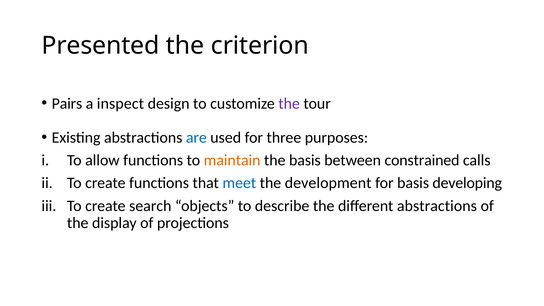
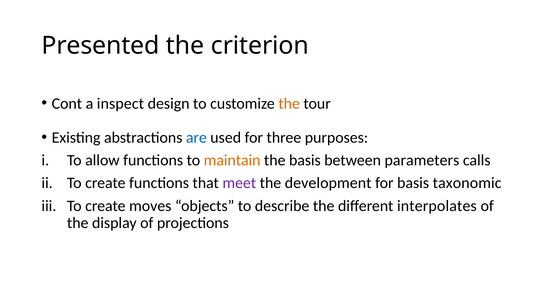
Pairs: Pairs -> Cont
the at (289, 104) colour: purple -> orange
constrained: constrained -> parameters
meet colour: blue -> purple
developing: developing -> taxonomic
search: search -> moves
different abstractions: abstractions -> interpolates
